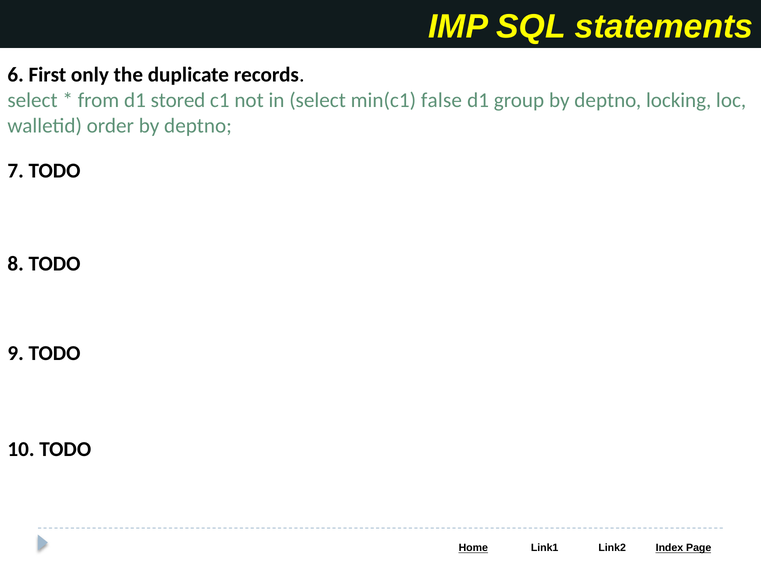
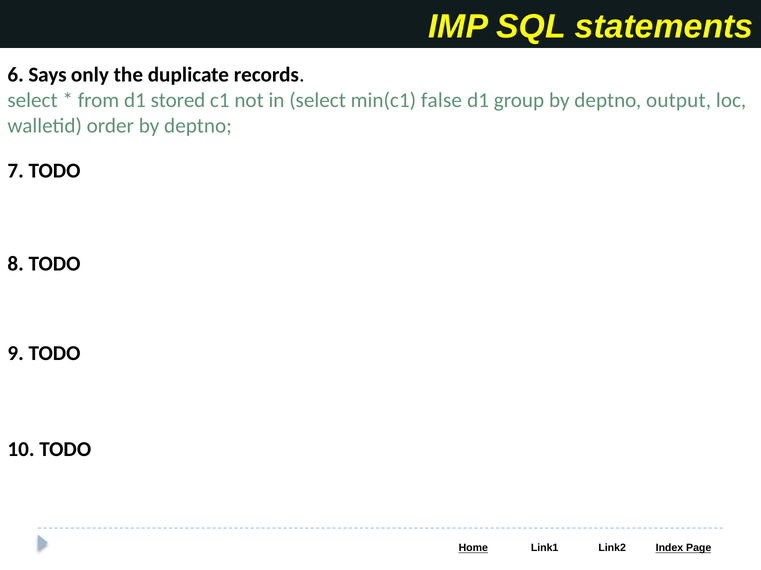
First: First -> Says
locking: locking -> output
